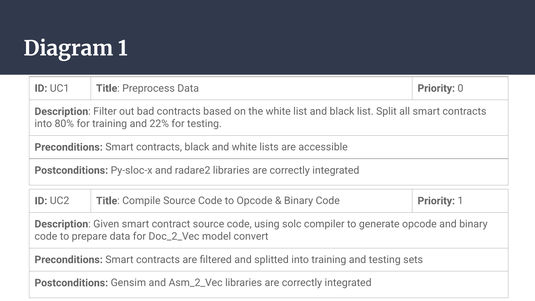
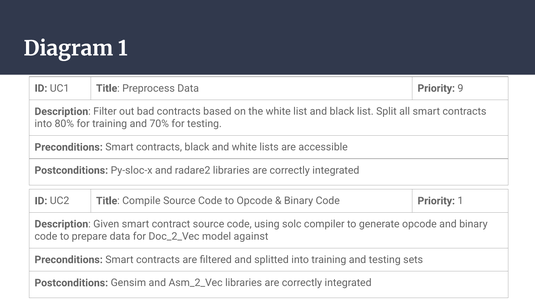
0: 0 -> 9
22%: 22% -> 70%
convert: convert -> against
